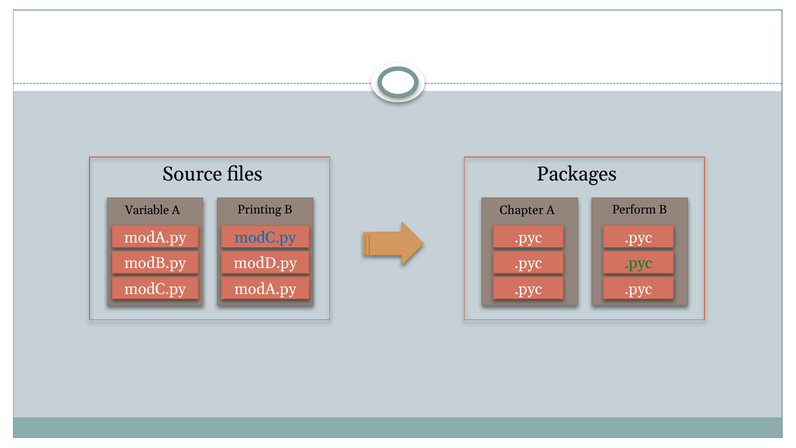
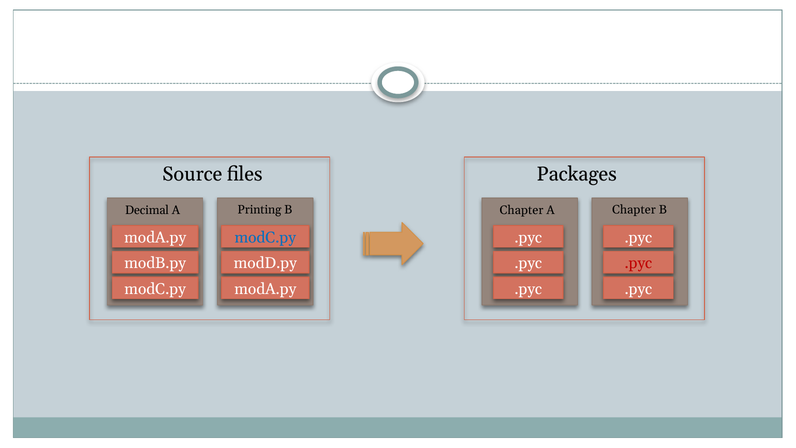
Variable: Variable -> Decimal
A Perform: Perform -> Chapter
.pyc at (638, 263) colour: green -> red
